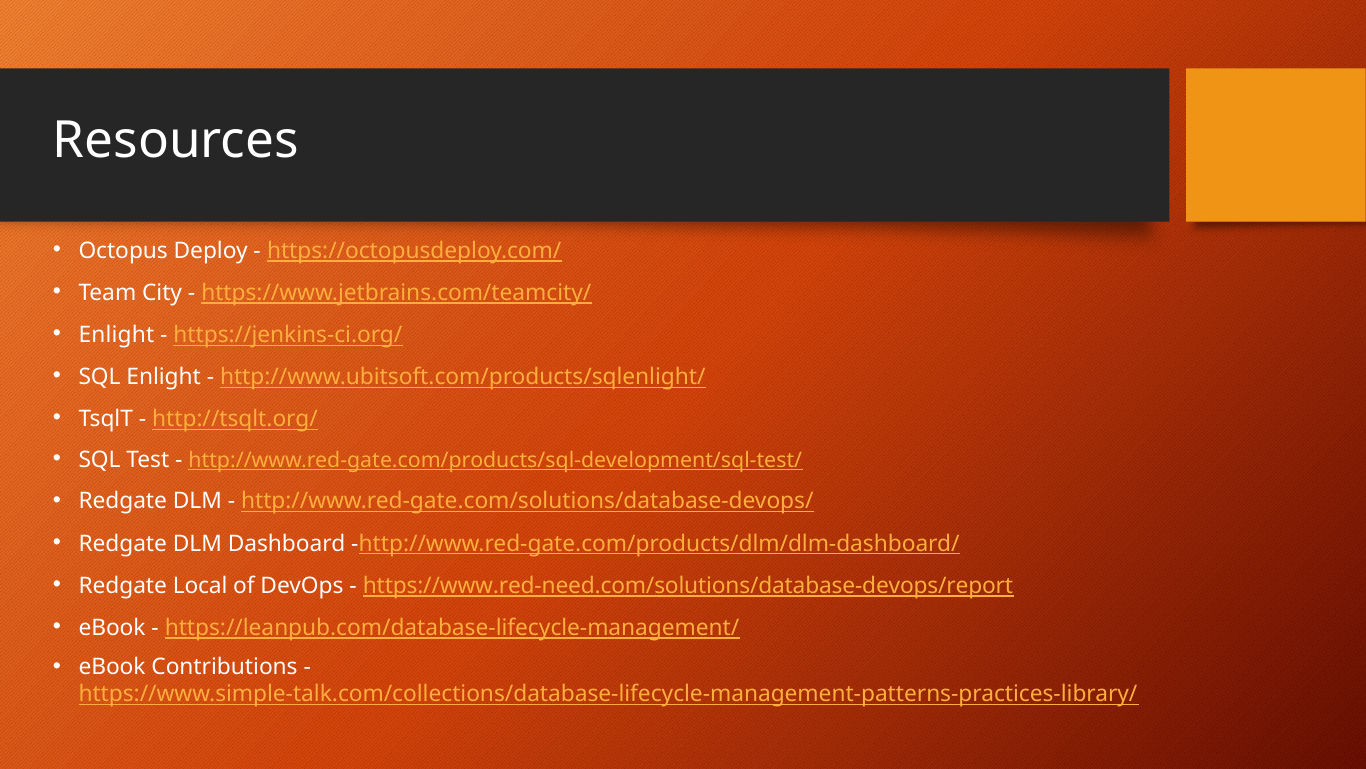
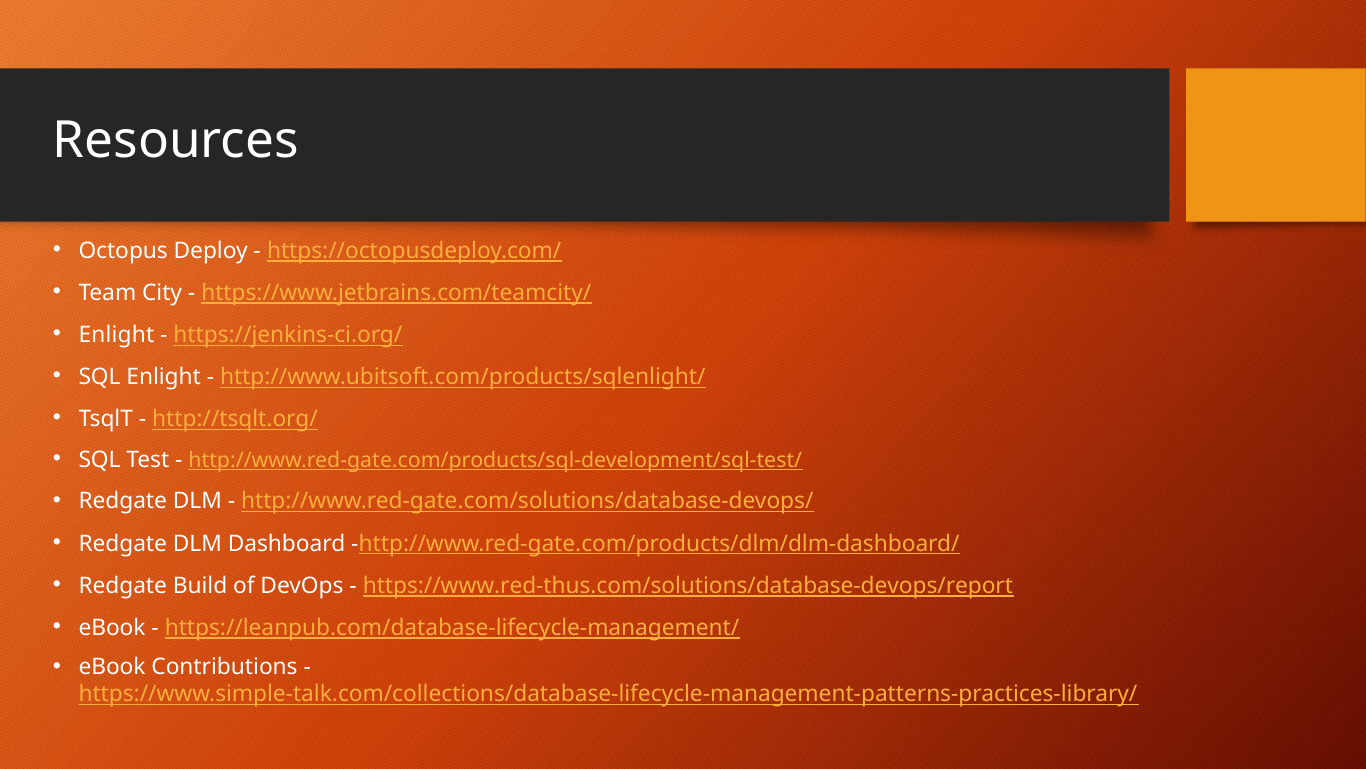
Local: Local -> Build
https://www.red-need.com/solutions/database-devops/report: https://www.red-need.com/solutions/database-devops/report -> https://www.red-thus.com/solutions/database-devops/report
